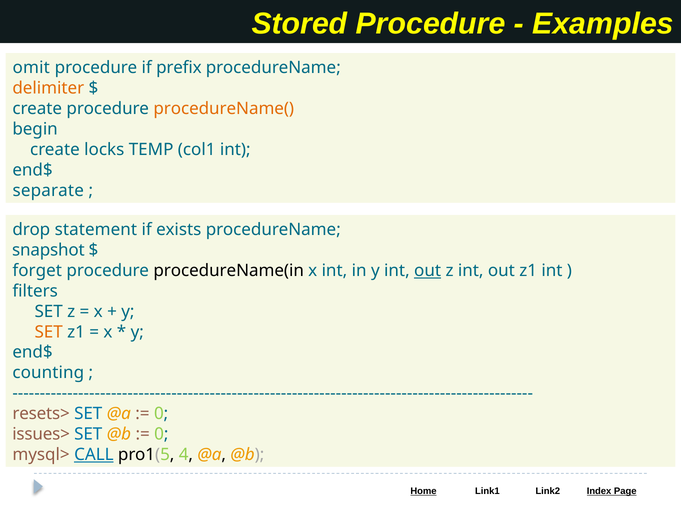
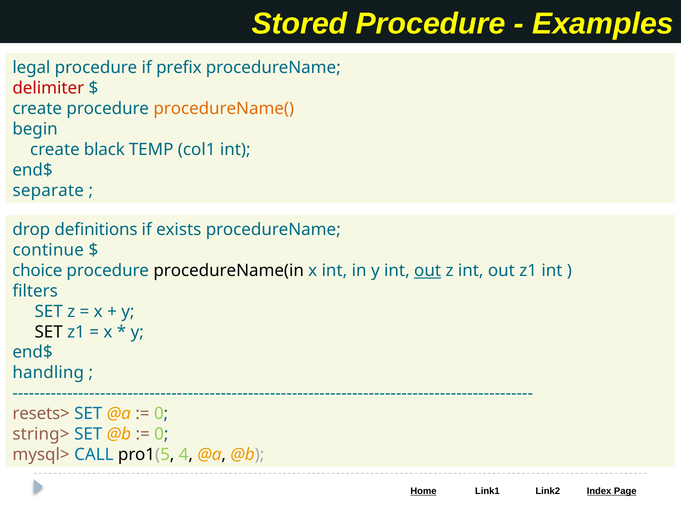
omit: omit -> legal
delimiter colour: orange -> red
locks: locks -> black
statement: statement -> definitions
snapshot: snapshot -> continue
forget: forget -> choice
SET at (49, 332) colour: orange -> black
counting: counting -> handling
issues>: issues> -> string>
CALL underline: present -> none
